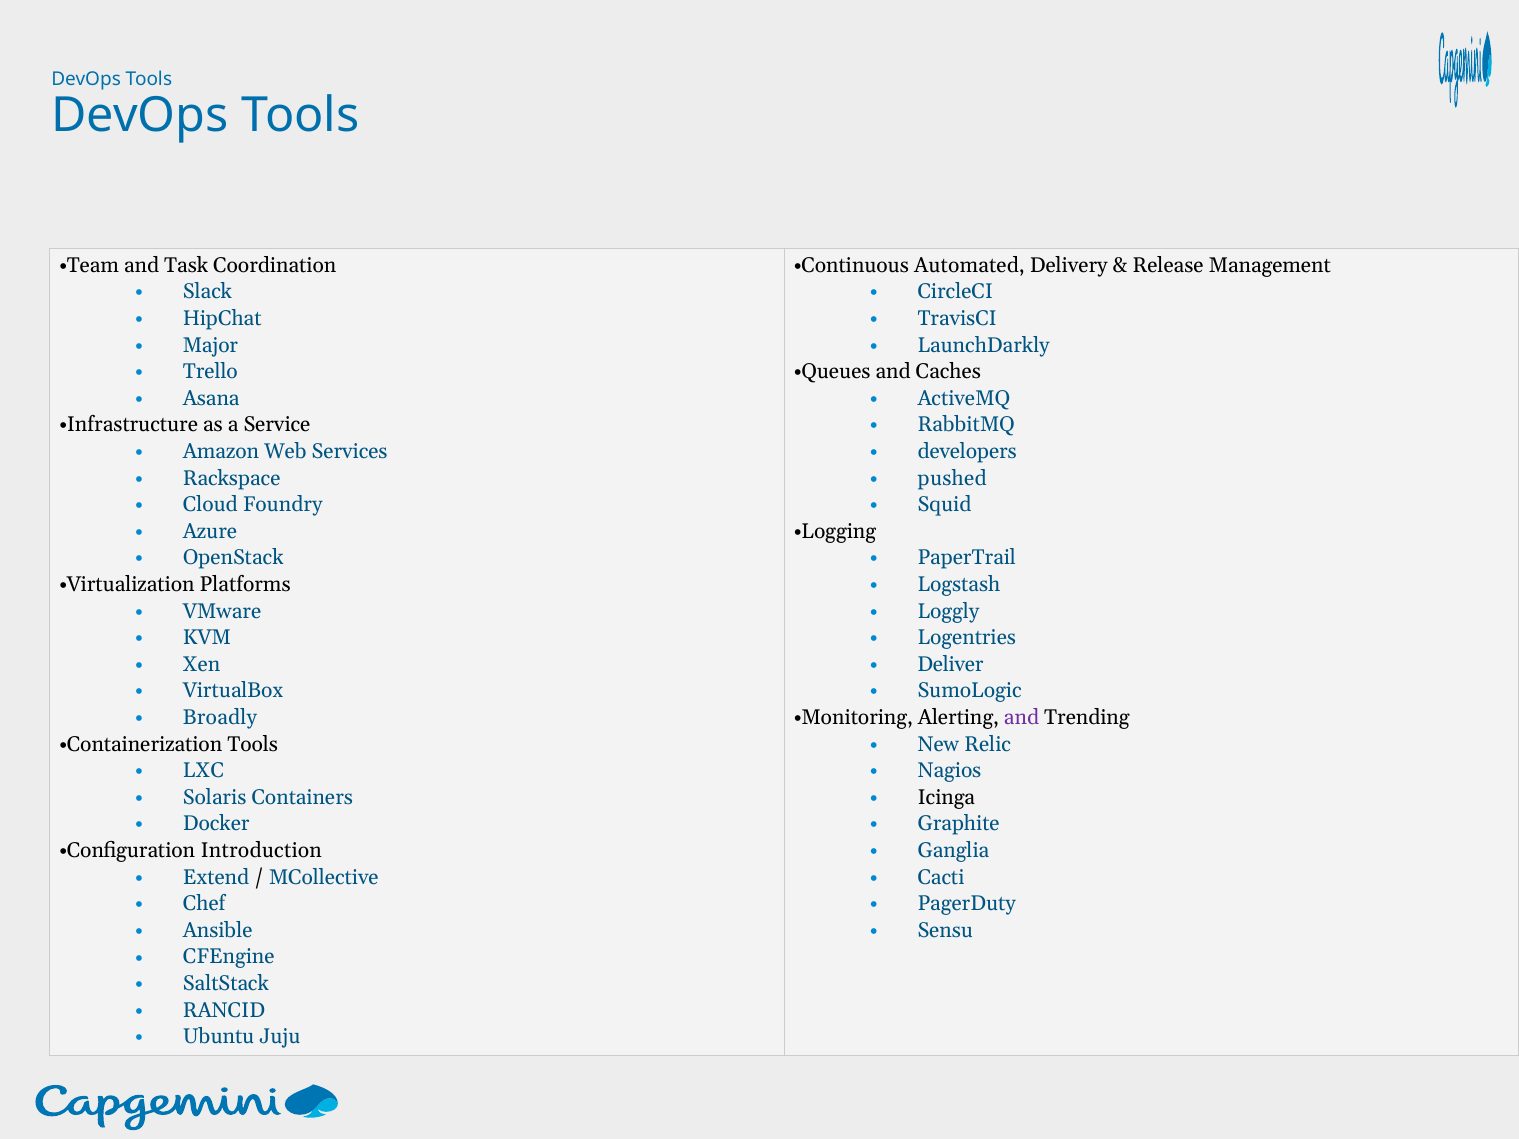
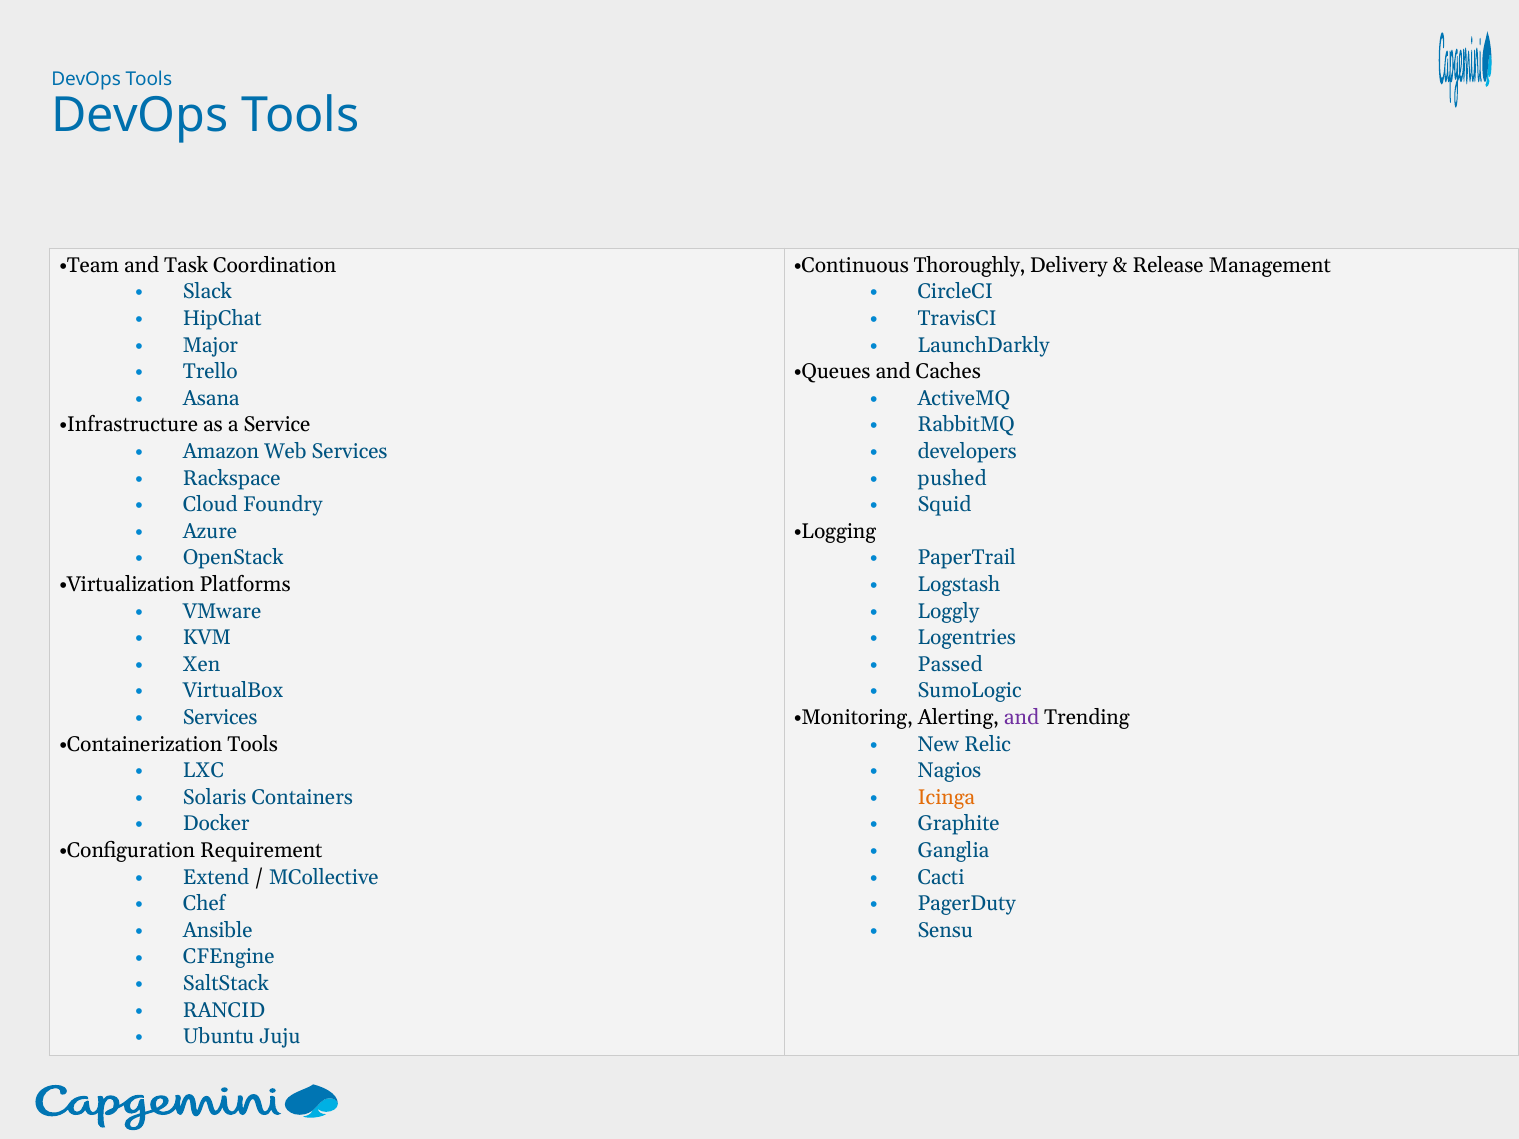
Automated: Automated -> Thoroughly
Deliver: Deliver -> Passed
Broadly at (220, 718): Broadly -> Services
Icinga colour: black -> orange
Introduction: Introduction -> Requirement
